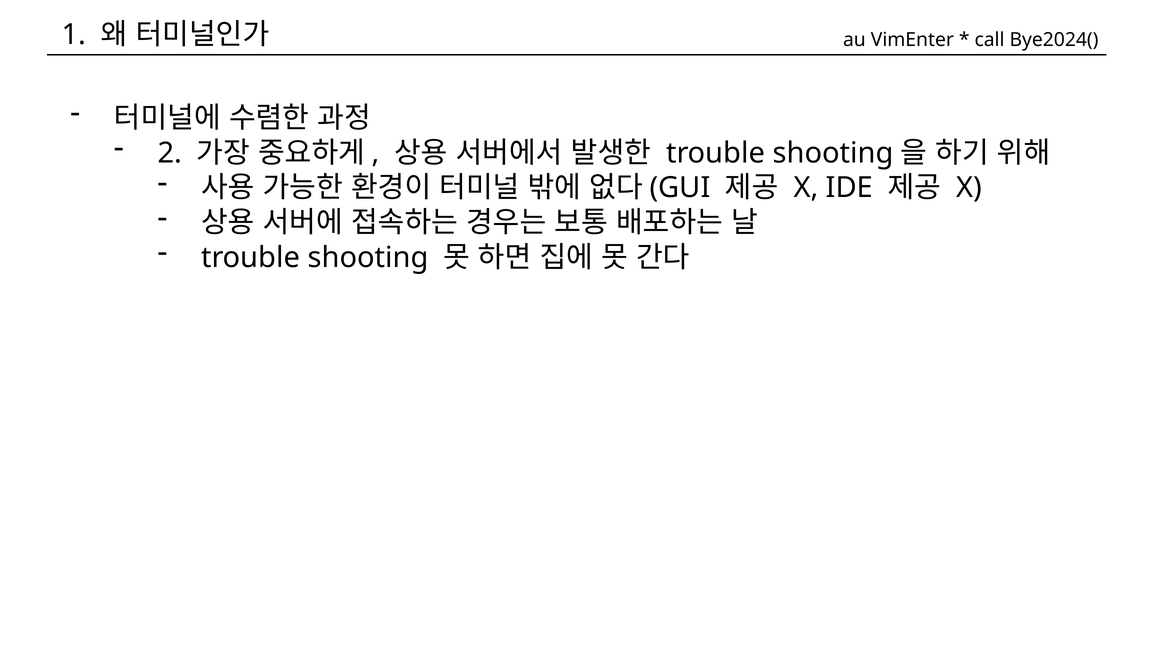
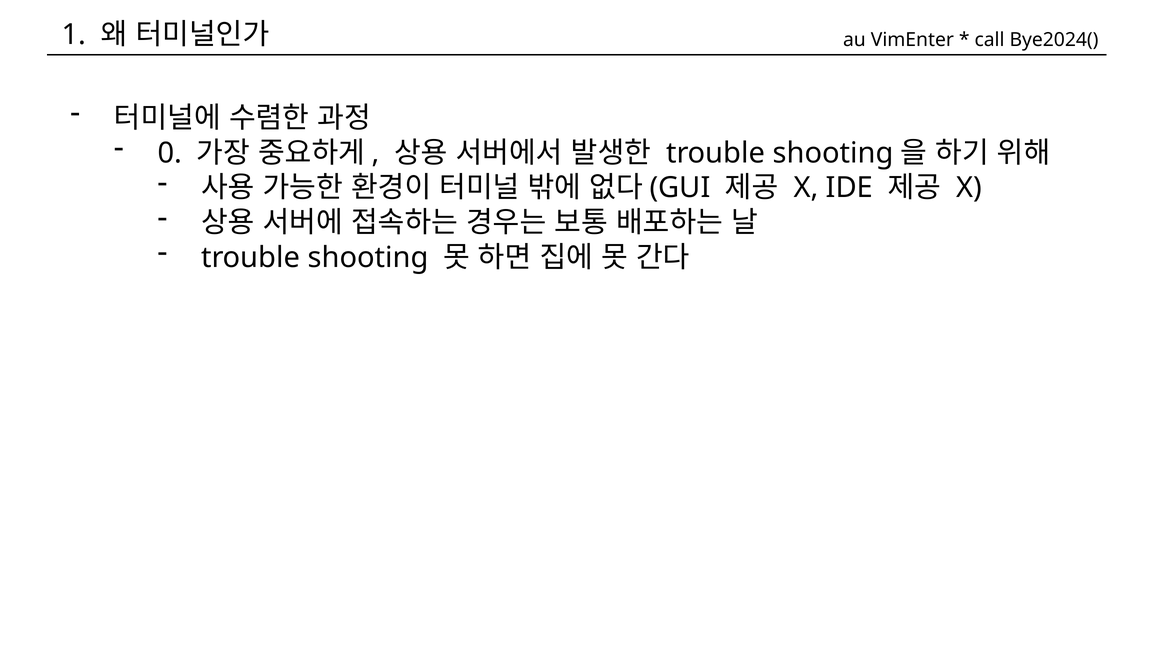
2: 2 -> 0
